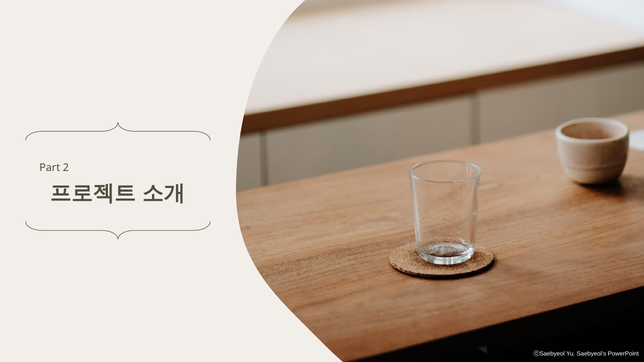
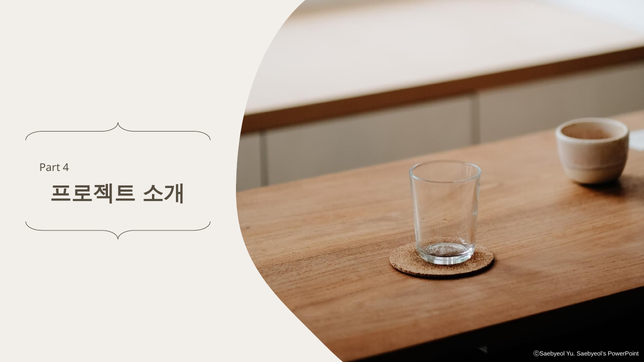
2: 2 -> 4
